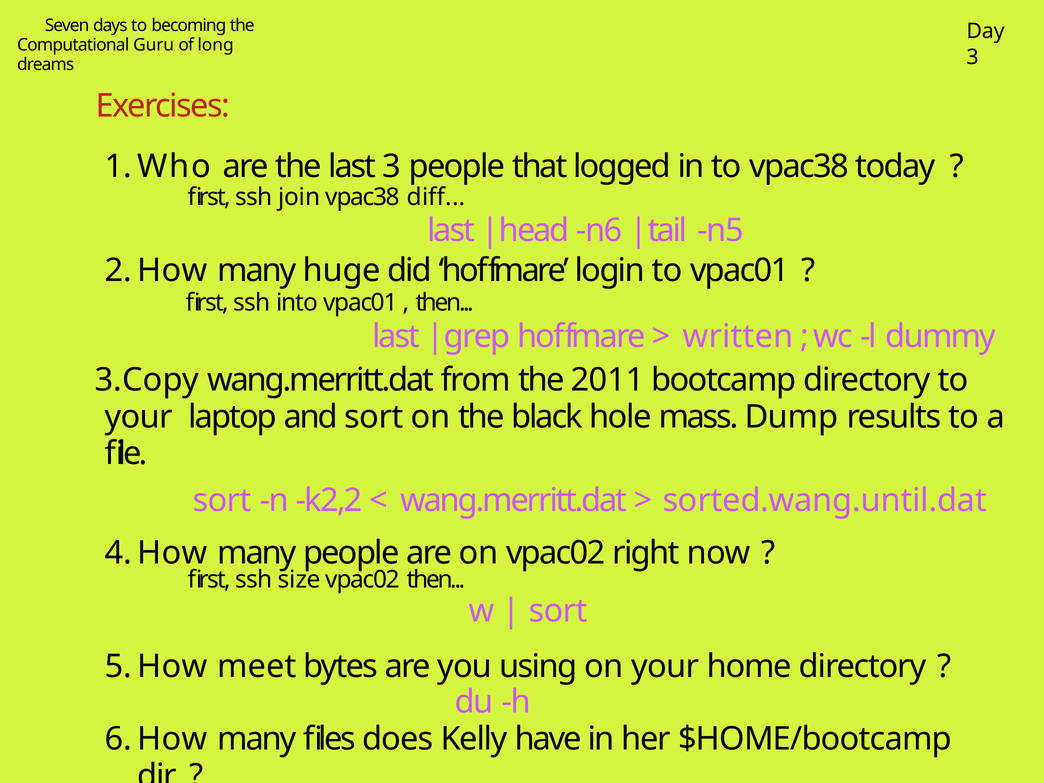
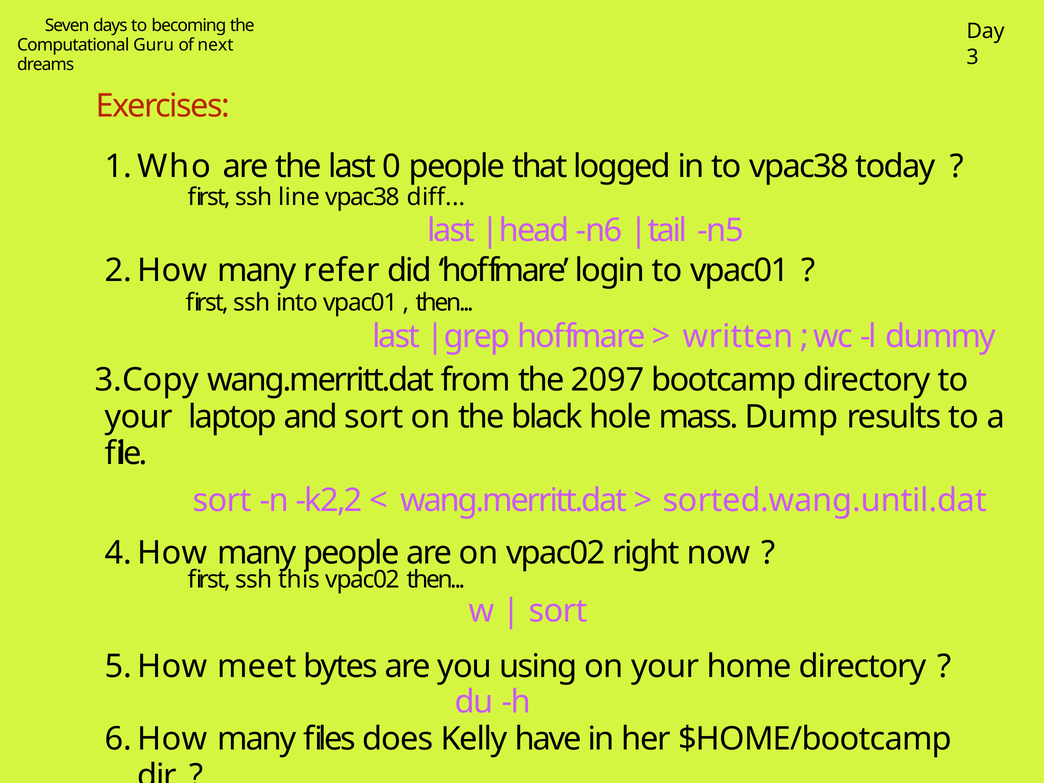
long: long -> next
last 3: 3 -> 0
join: join -> line
huge: huge -> refer
2011: 2011 -> 2097
size: size -> this
